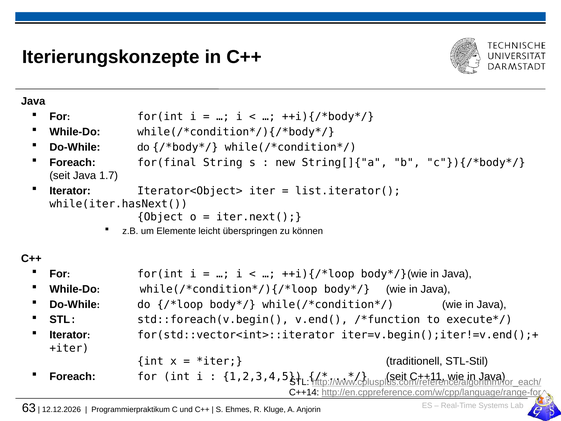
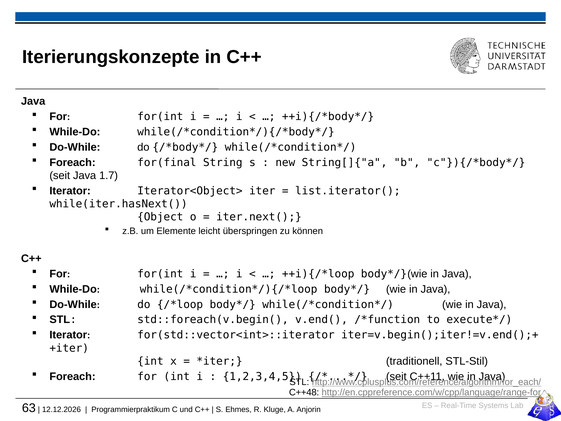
C++14: C++14 -> C++48
